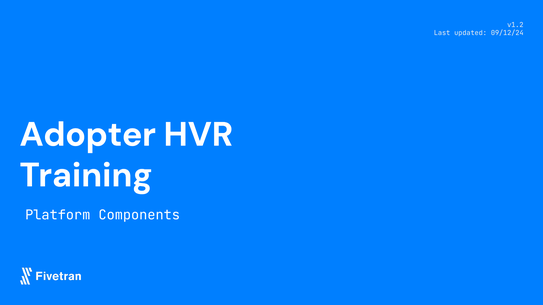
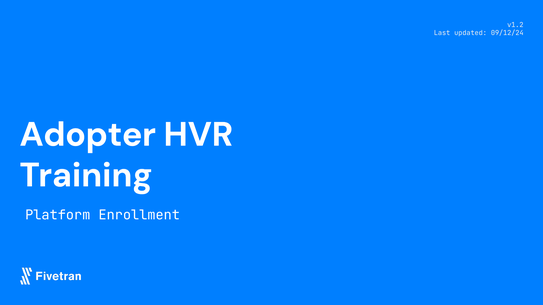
Components: Components -> Enrollment
